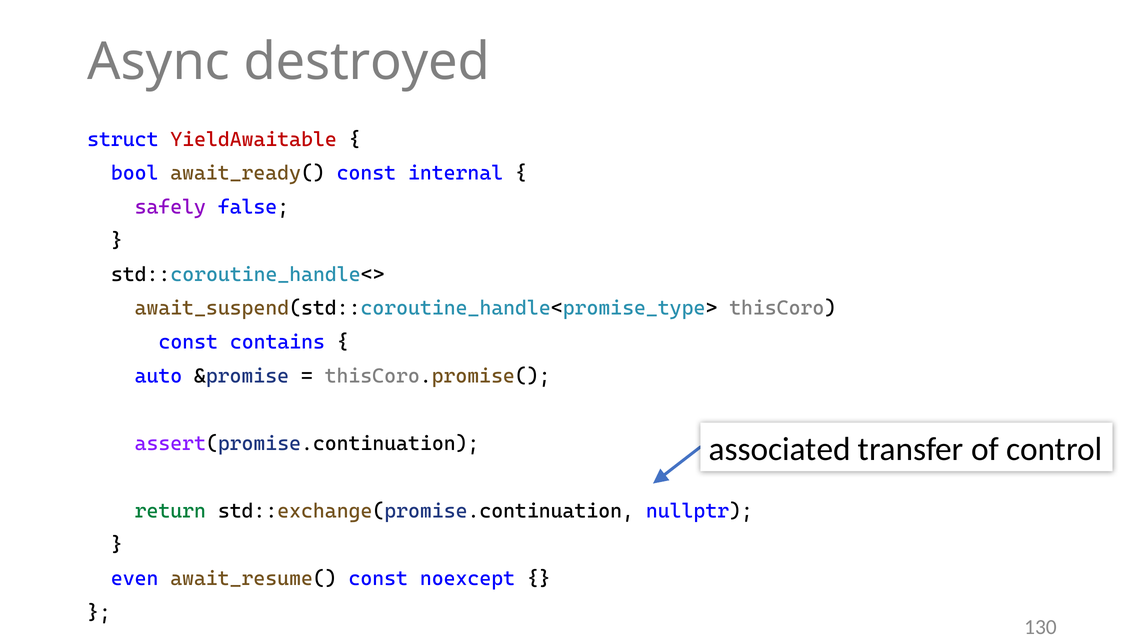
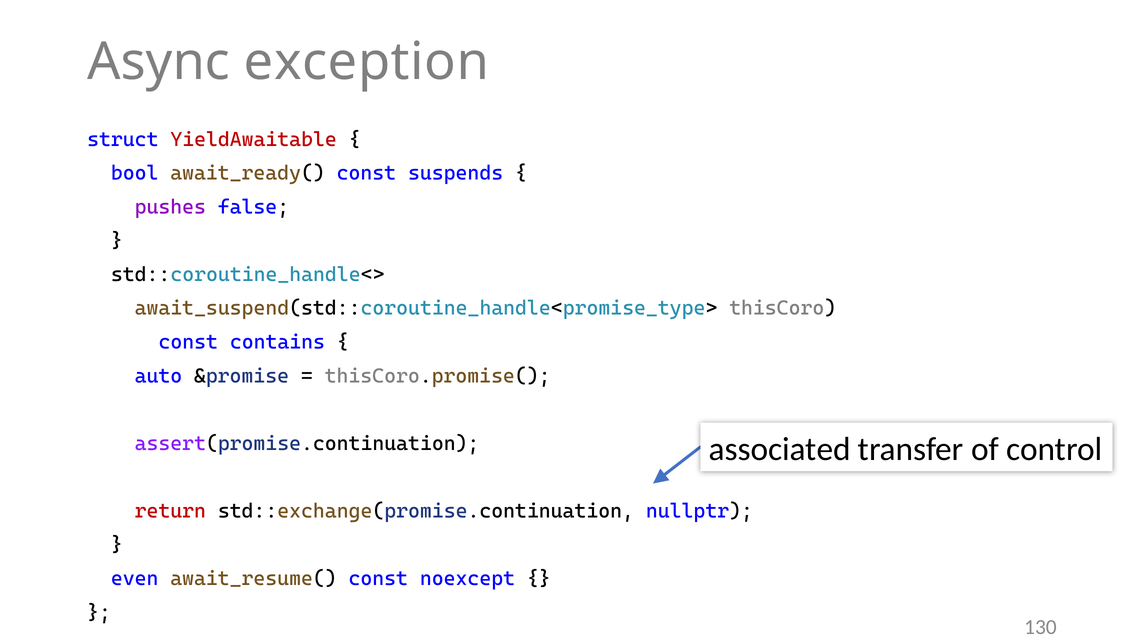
destroyed: destroyed -> exception
internal: internal -> suspends
safely: safely -> pushes
return colour: green -> red
